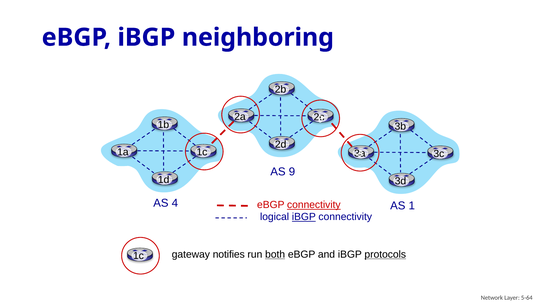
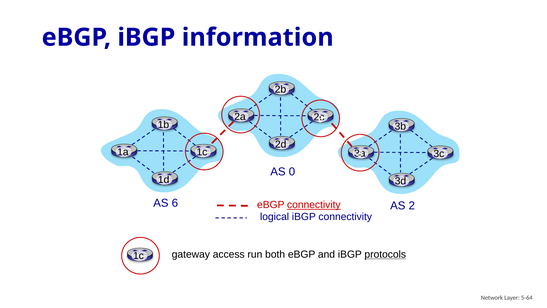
neighboring: neighboring -> information
9: 9 -> 0
4: 4 -> 6
1: 1 -> 2
iBGP at (304, 217) underline: present -> none
notifies: notifies -> access
both underline: present -> none
